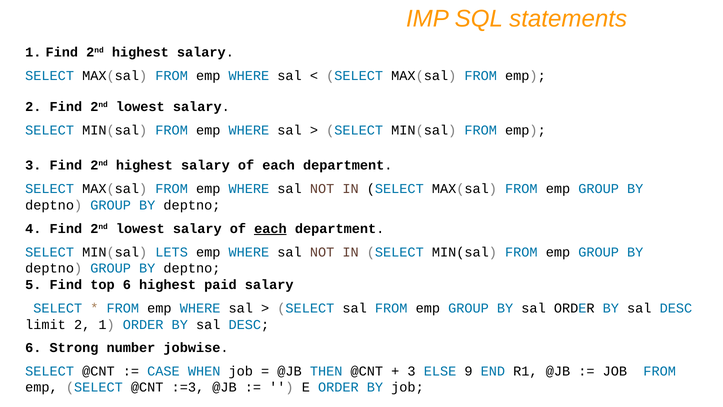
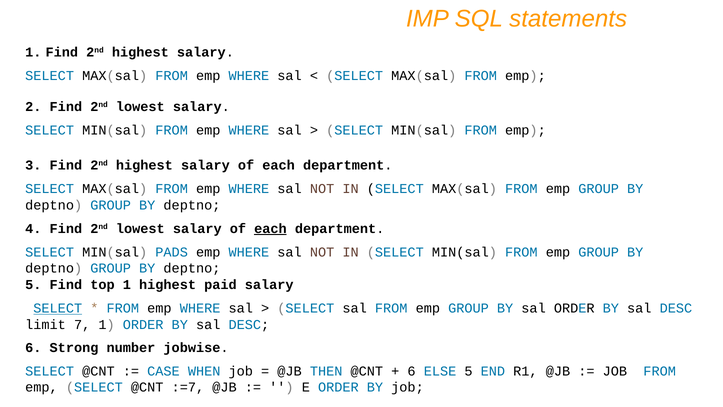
LETS: LETS -> PADS
top 6: 6 -> 1
SELECT at (58, 308) underline: none -> present
limit 2: 2 -> 7
3 at (412, 371): 3 -> 6
ELSE 9: 9 -> 5
:=3: :=3 -> :=7
